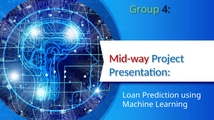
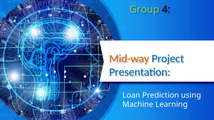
Mid-way colour: red -> orange
